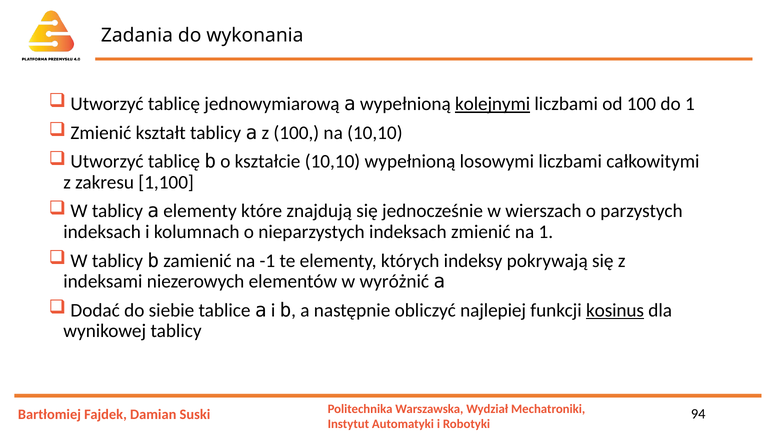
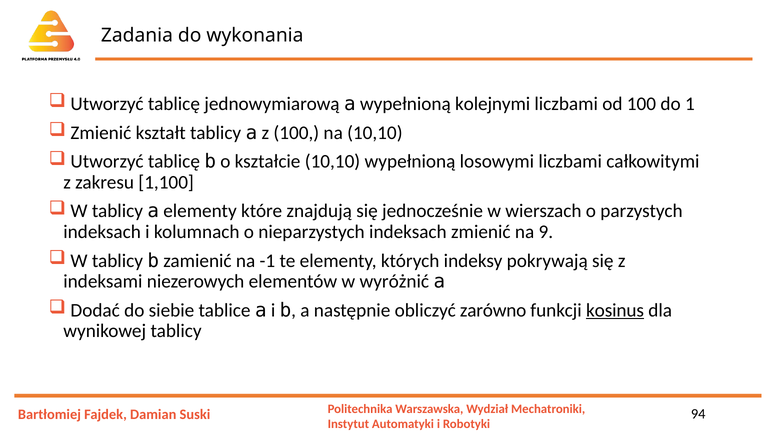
kolejnymi underline: present -> none
na 1: 1 -> 9
najlepiej: najlepiej -> zarówno
